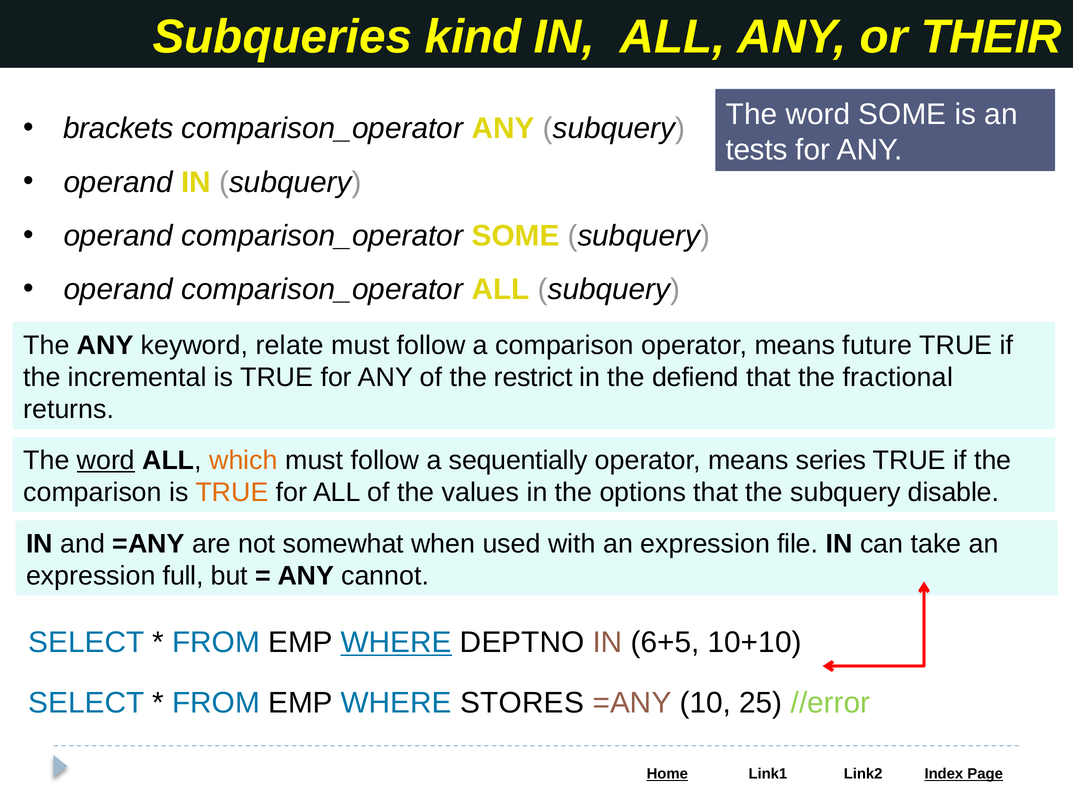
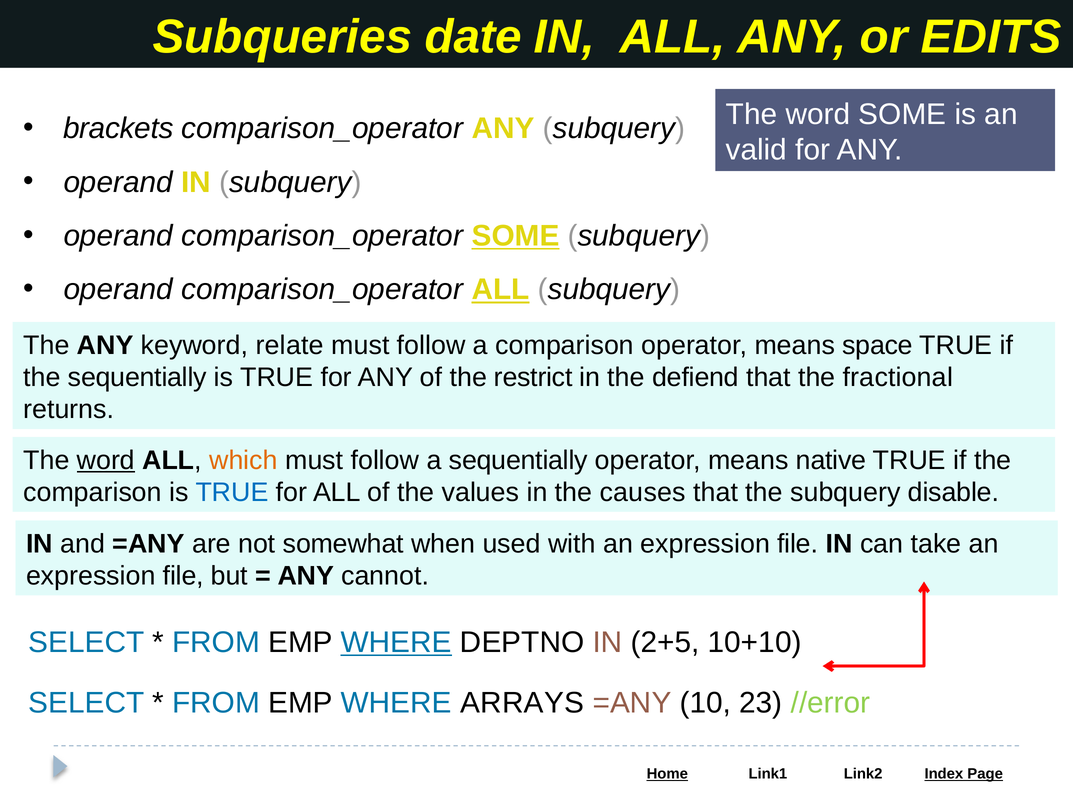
kind: kind -> date
THEIR: THEIR -> EDITS
tests: tests -> valid
SOME at (516, 236) underline: none -> present
ALL at (501, 289) underline: none -> present
future: future -> space
the incremental: incremental -> sequentially
series: series -> native
TRUE at (232, 492) colour: orange -> blue
options: options -> causes
full at (183, 576): full -> file
6+5: 6+5 -> 2+5
STORES: STORES -> ARRAYS
25: 25 -> 23
